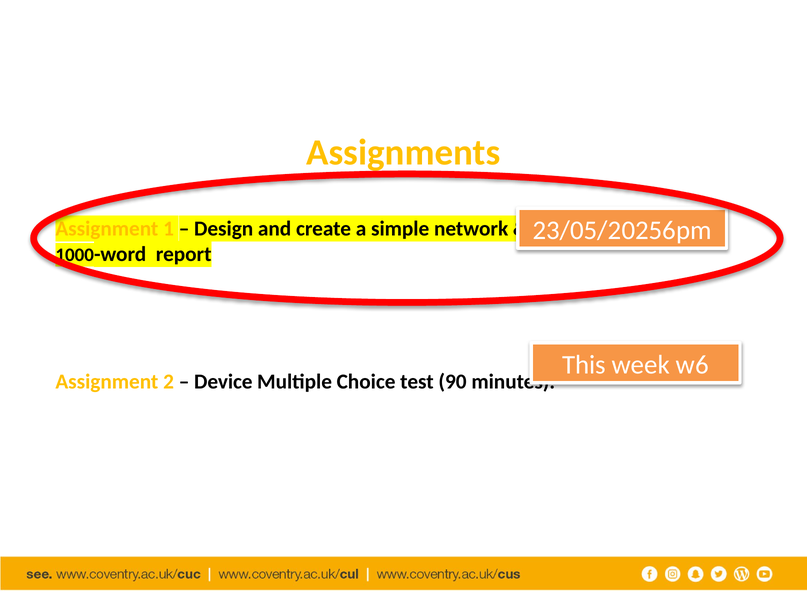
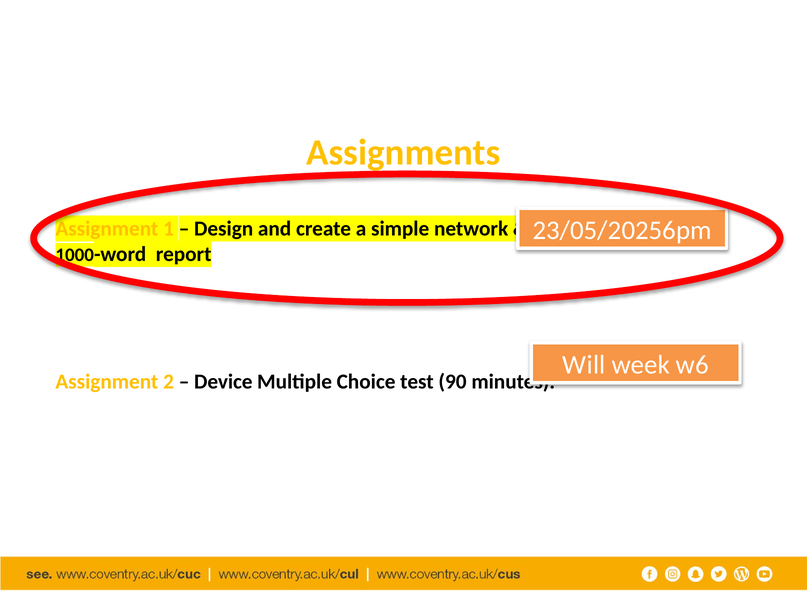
This: This -> Will
